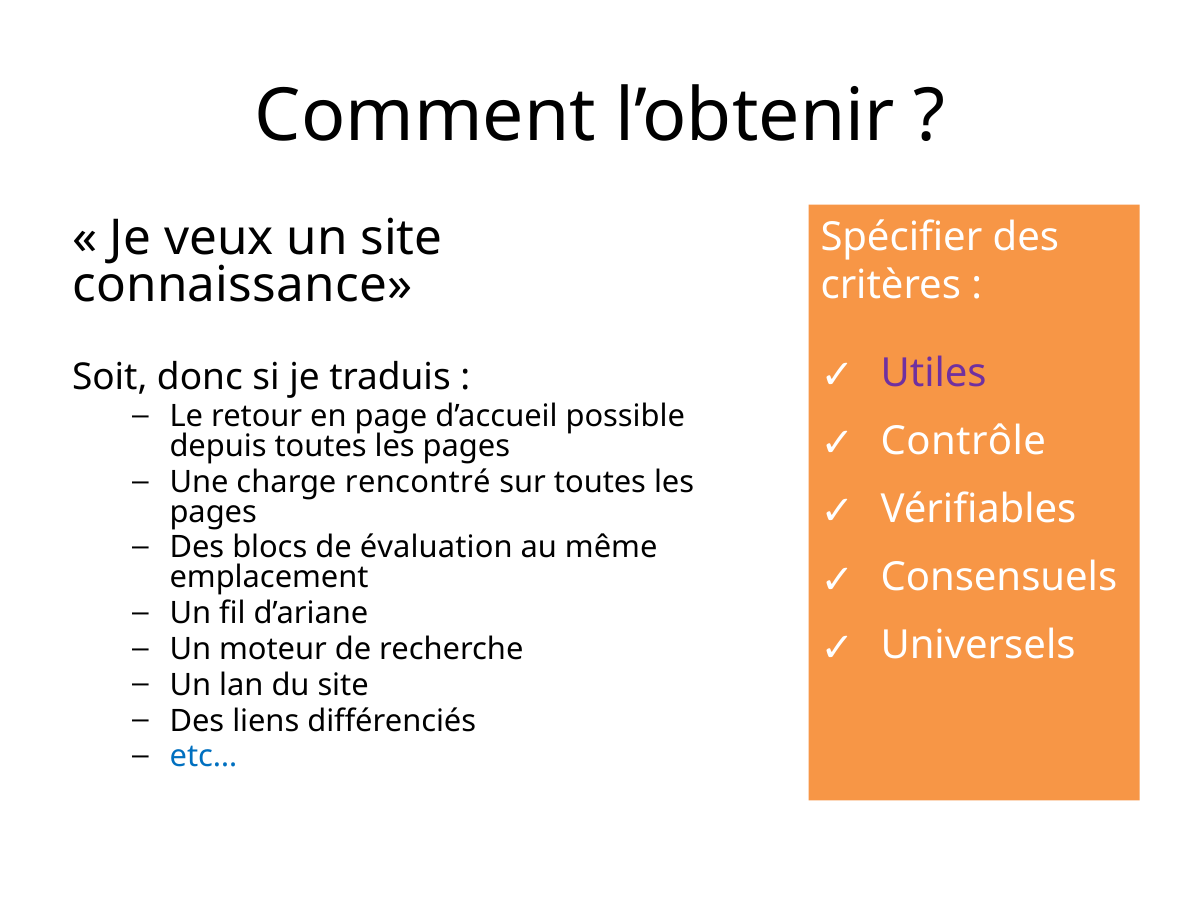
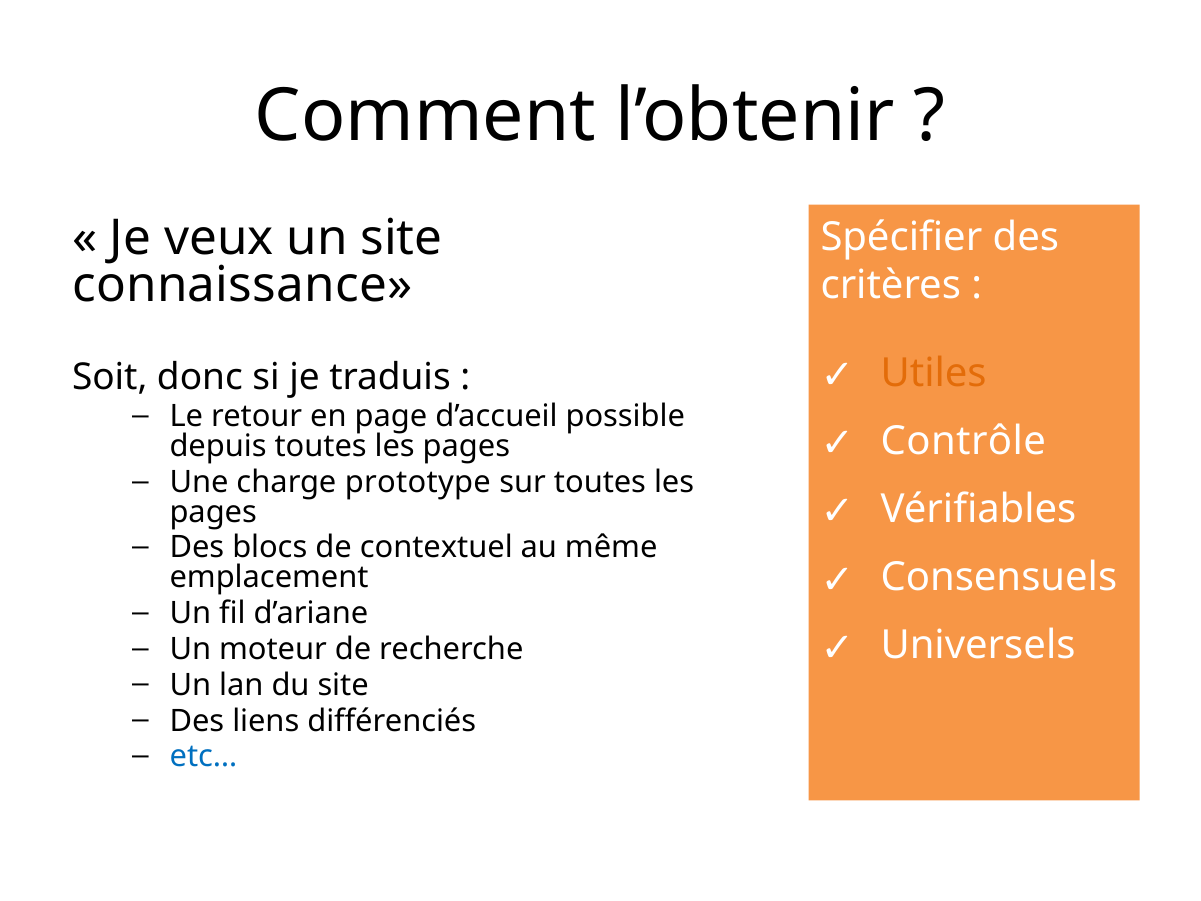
Utiles colour: purple -> orange
rencontré: rencontré -> prototype
évaluation: évaluation -> contextuel
